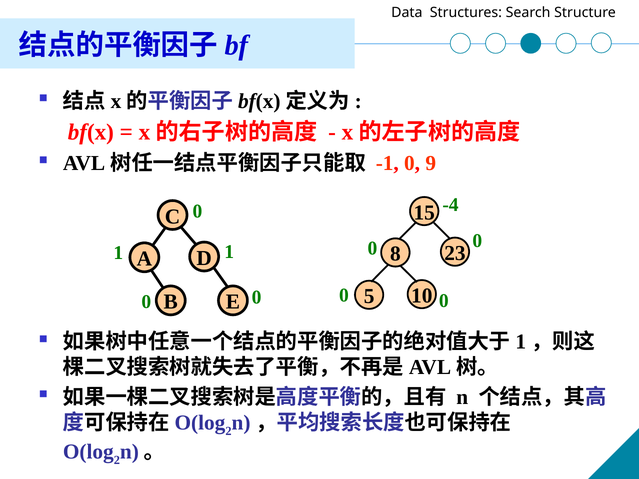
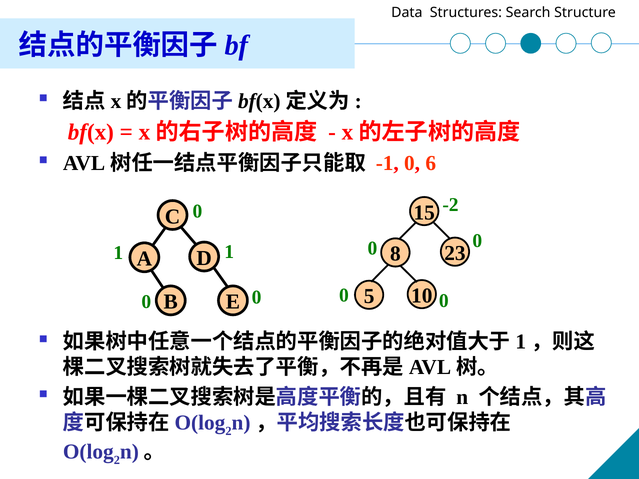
9: 9 -> 6
-4: -4 -> -2
